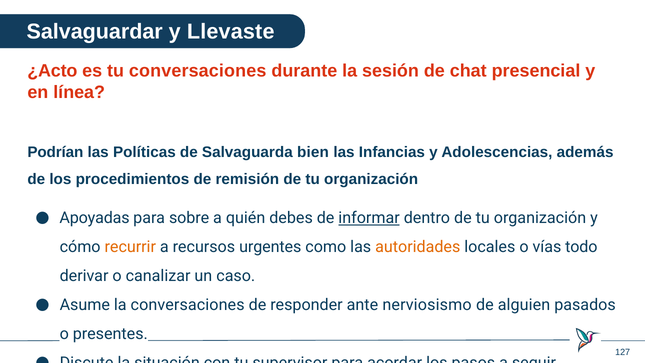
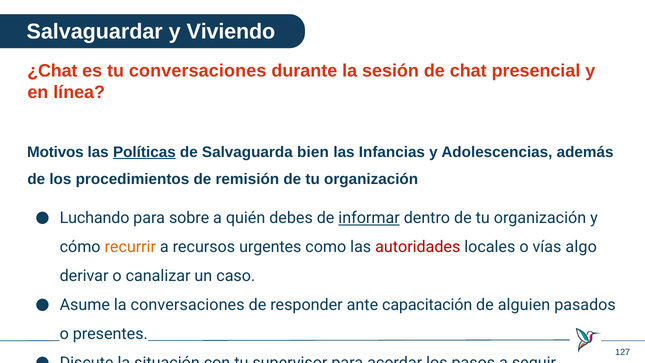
Llevaste: Llevaste -> Viviendo
¿Acto: ¿Acto -> ¿Chat
Podrían: Podrían -> Motivos
Políticas underline: none -> present
Apoyadas: Apoyadas -> Luchando
autoridades colour: orange -> red
todo: todo -> algo
nerviosismo: nerviosismo -> capacitación
